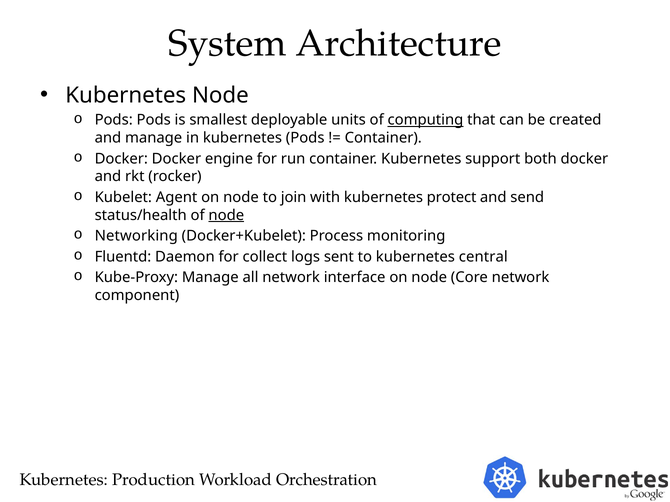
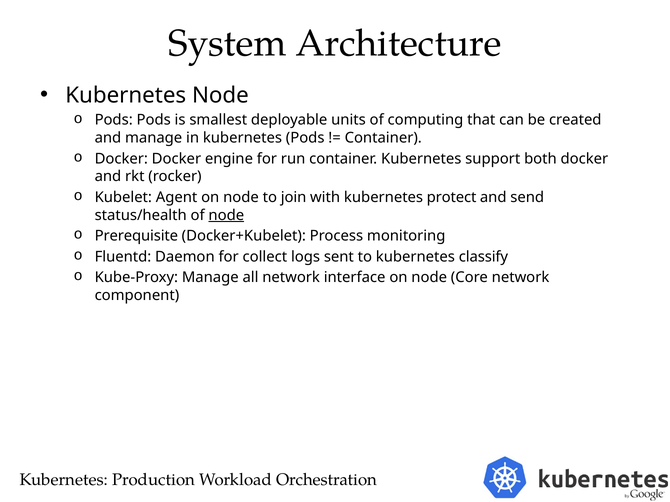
computing underline: present -> none
Networking: Networking -> Prerequisite
central: central -> classify
